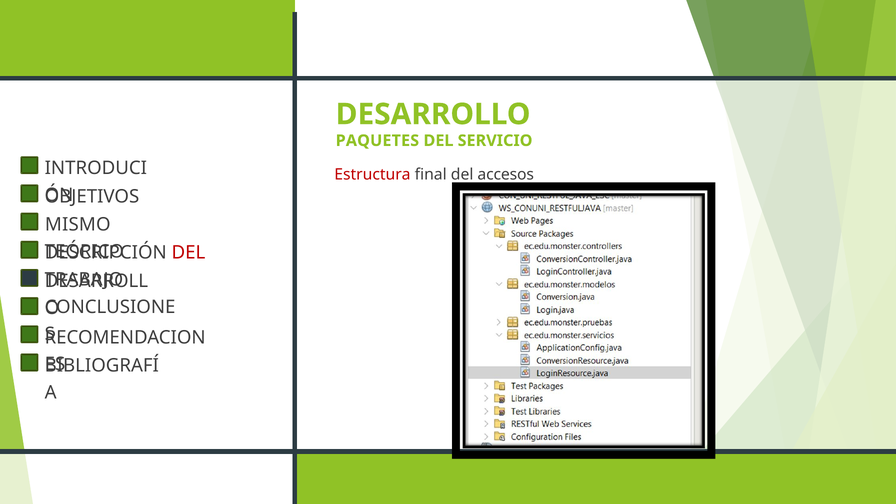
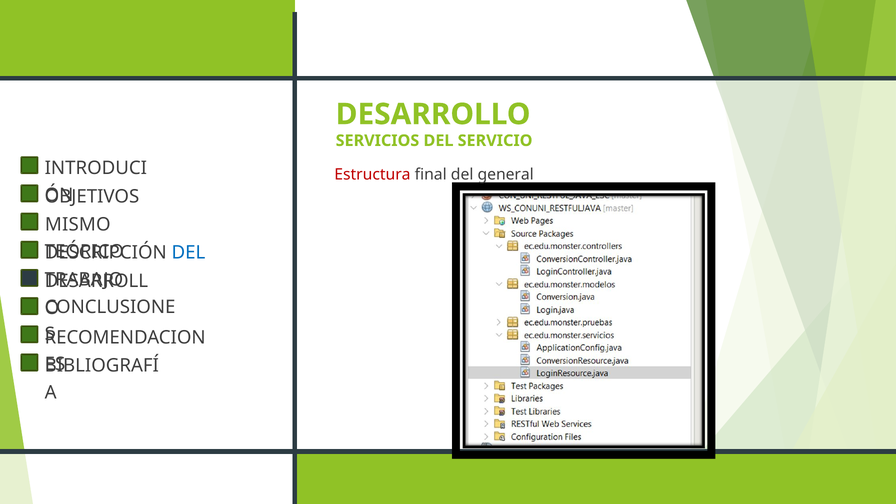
PAQUETES: PAQUETES -> SERVICIOS
accesos: accesos -> general
DEL at (188, 253) colour: red -> blue
